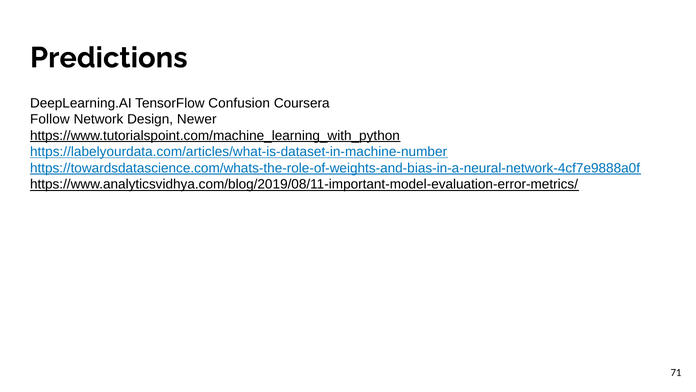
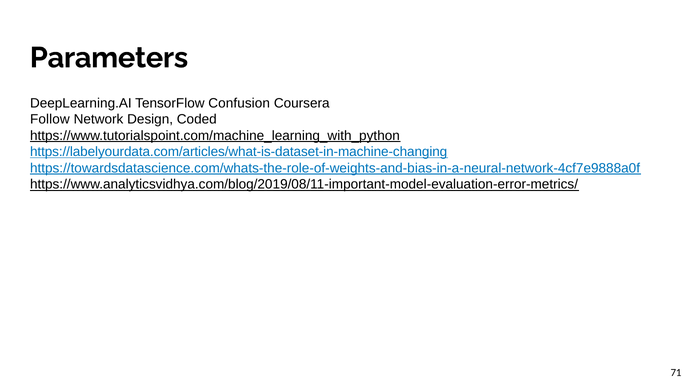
Predictions: Predictions -> Parameters
Newer: Newer -> Coded
https://labelyourdata.com/articles/what-is-dataset-in-machine-number: https://labelyourdata.com/articles/what-is-dataset-in-machine-number -> https://labelyourdata.com/articles/what-is-dataset-in-machine-changing
